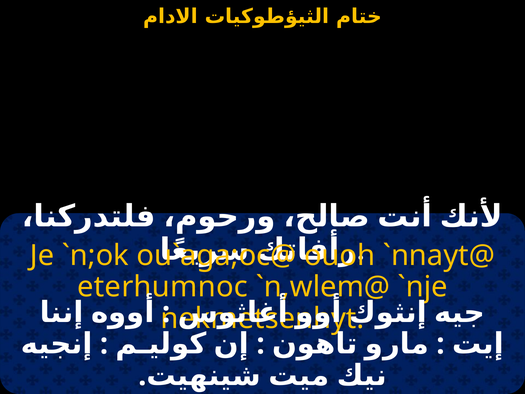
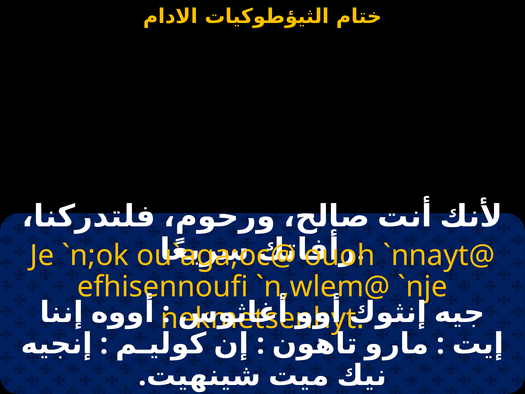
eterhumnoc: eterhumnoc -> efhisennoufi
